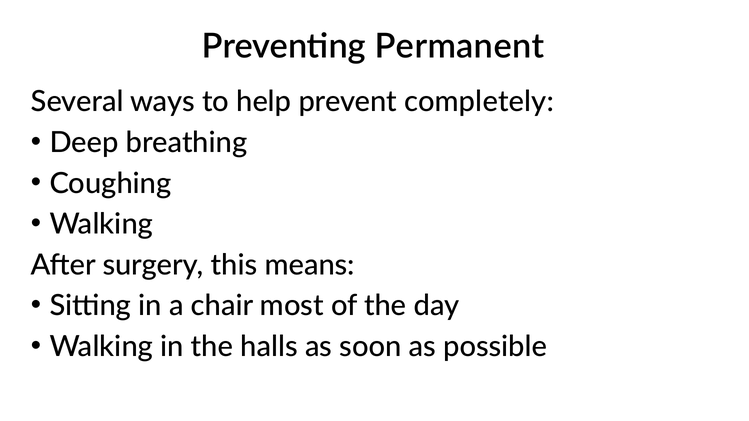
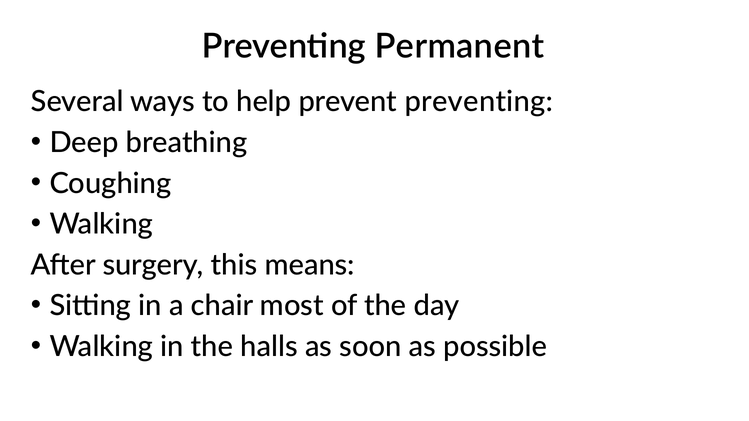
prevent completely: completely -> preventing
